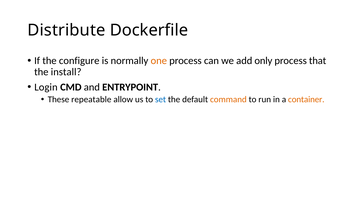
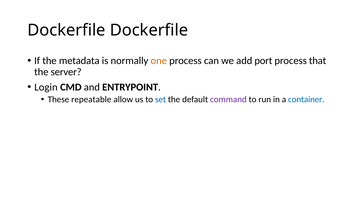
Distribute at (66, 30): Distribute -> Dockerfile
configure: configure -> metadata
only: only -> port
install: install -> server
command colour: orange -> purple
container colour: orange -> blue
